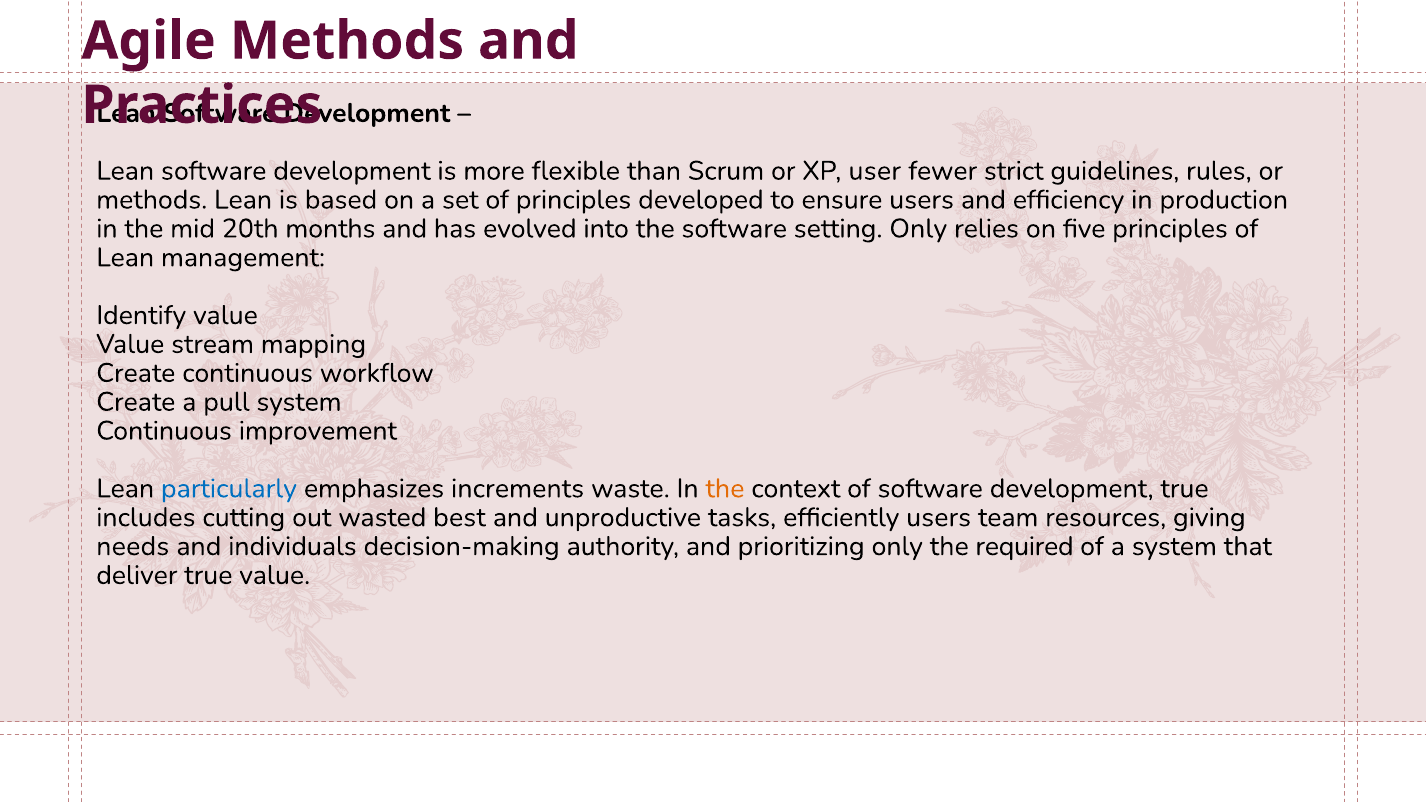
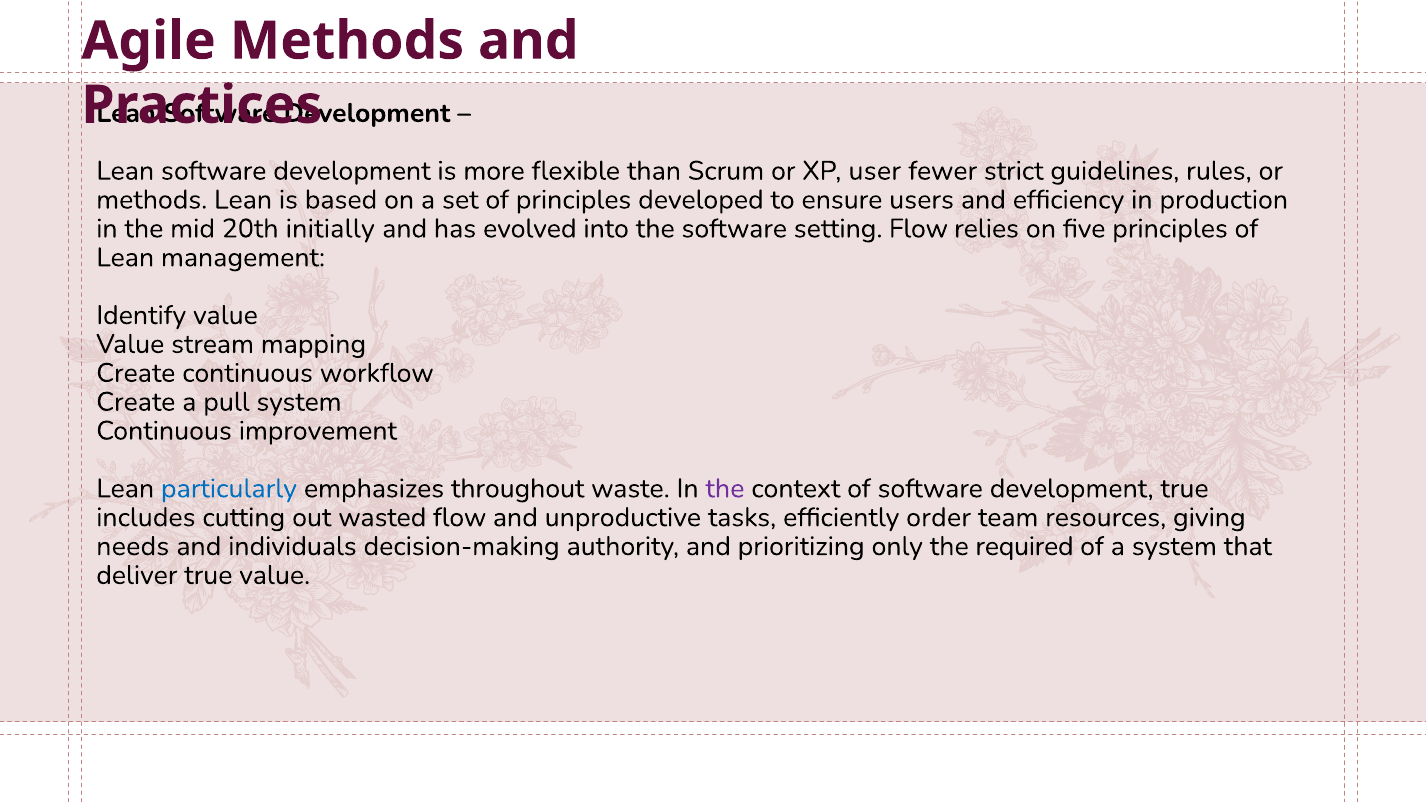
months: months -> initially
setting Only: Only -> Flow
increments: increments -> throughout
the at (725, 489) colour: orange -> purple
wasted best: best -> flow
efficiently users: users -> order
